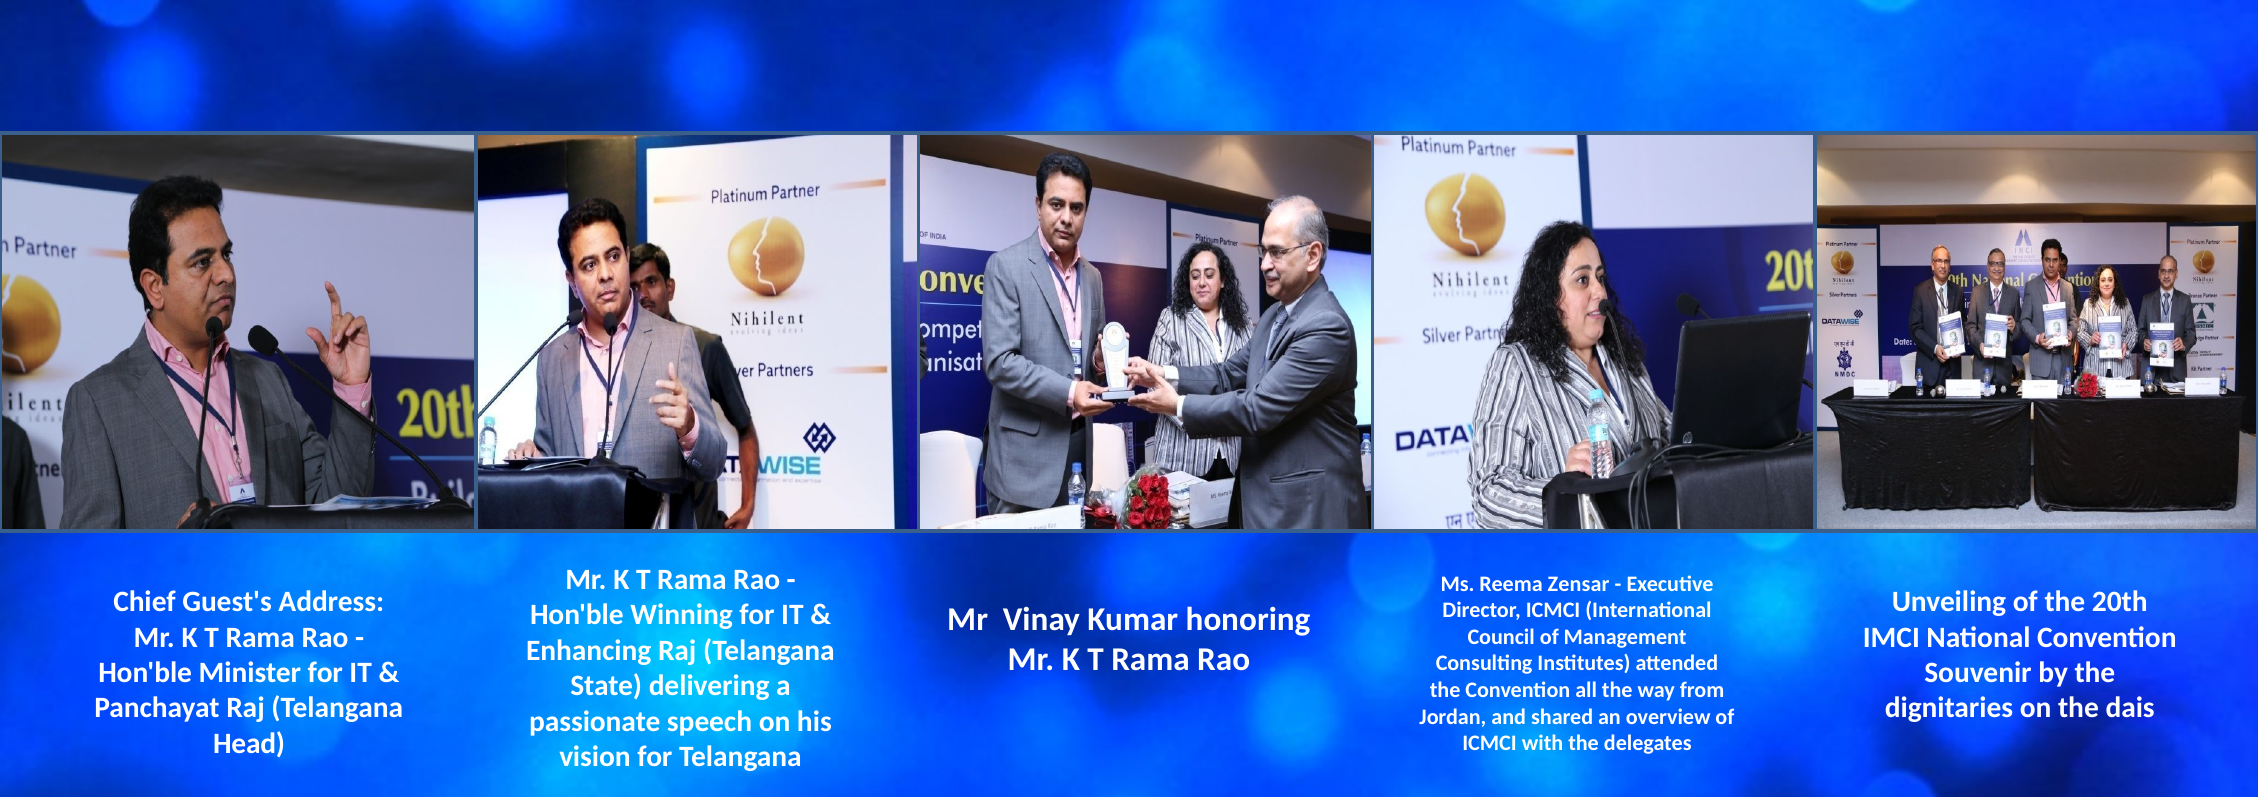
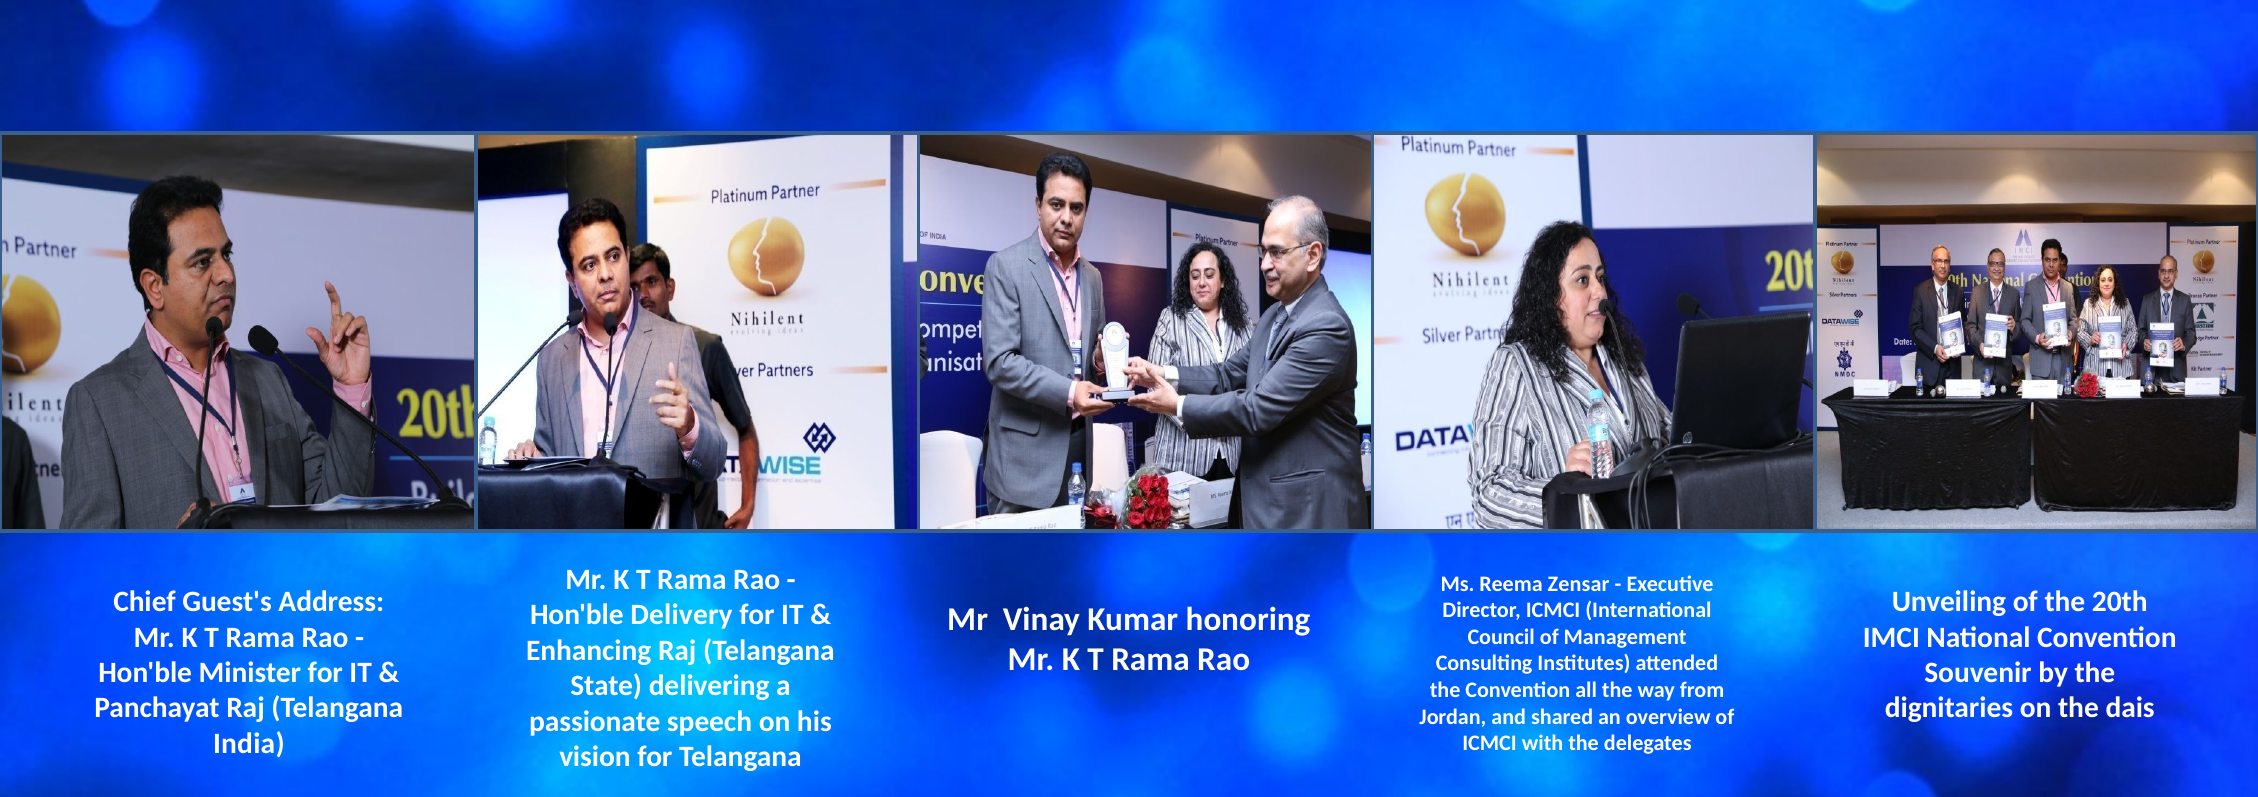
Winning: Winning -> Delivery
Head: Head -> India
